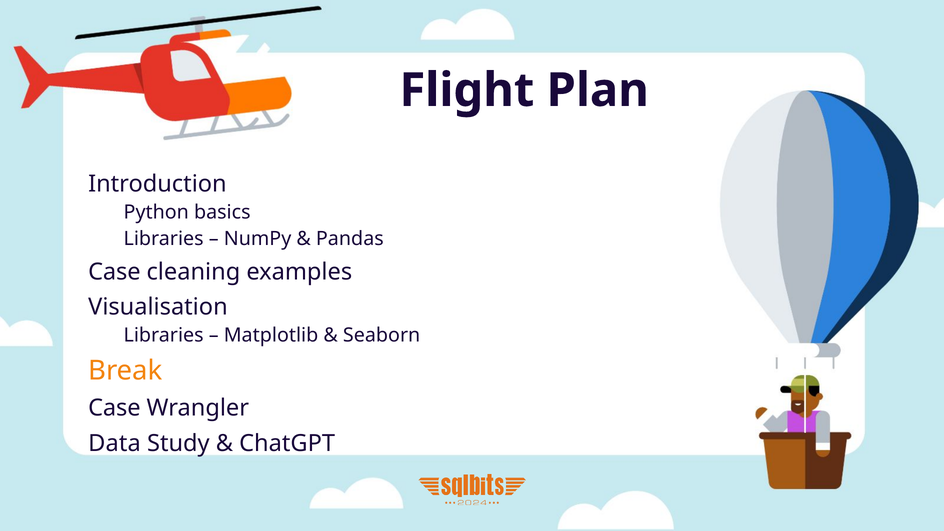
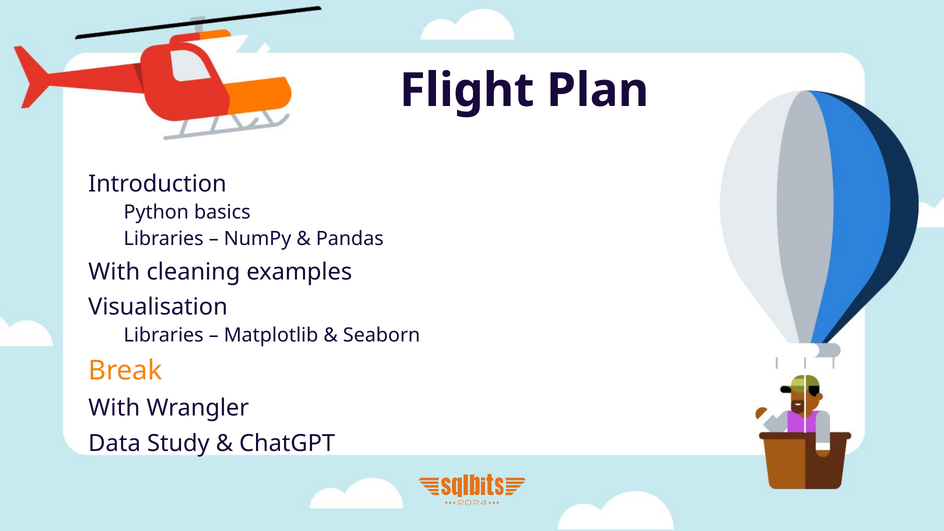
Case at (114, 272): Case -> With
Case at (114, 408): Case -> With
